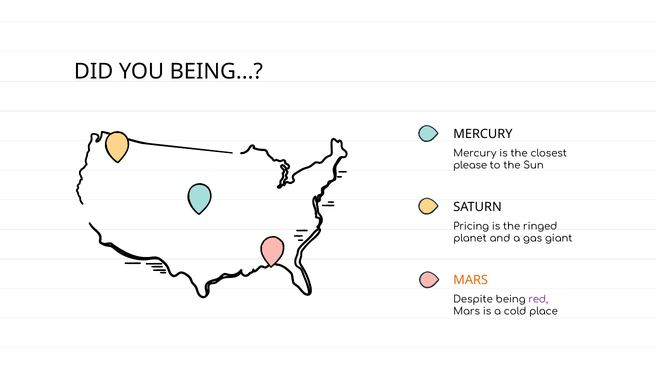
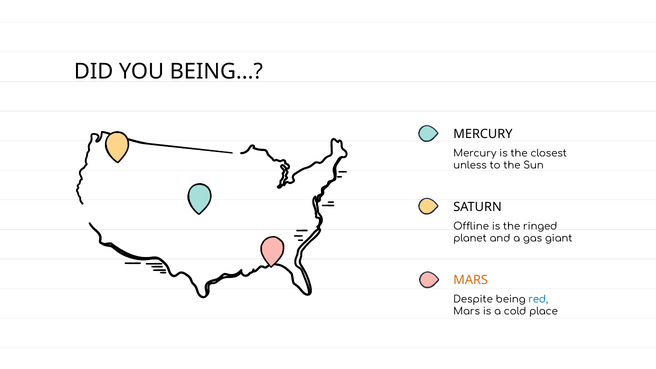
please: please -> unless
Pricing: Pricing -> Offline
red colour: purple -> blue
